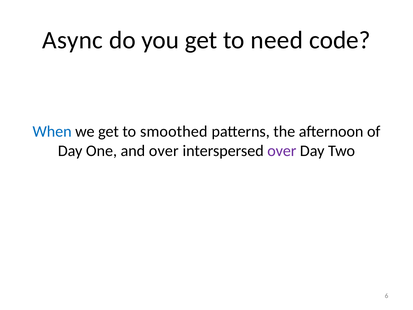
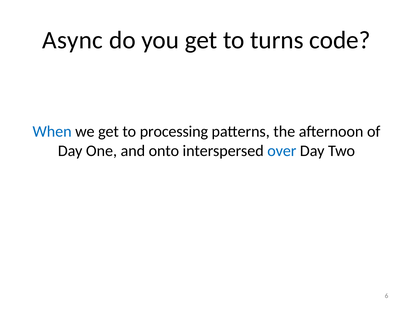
need: need -> turns
smoothed: smoothed -> processing
and over: over -> onto
over at (282, 151) colour: purple -> blue
